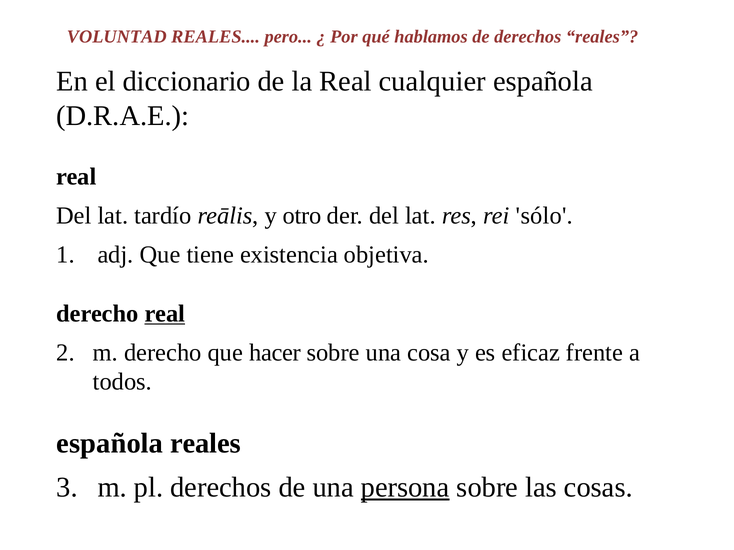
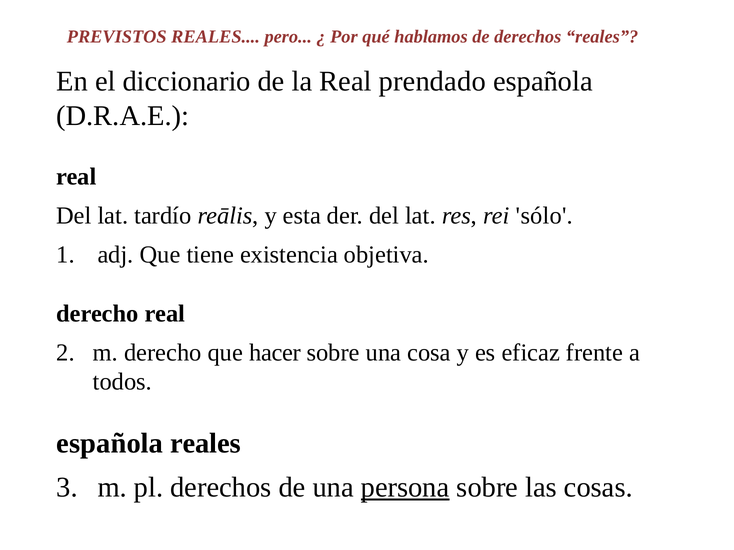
VOLUNTAD: VOLUNTAD -> PREVISTOS
cualquier: cualquier -> prendado
otro: otro -> esta
real at (165, 314) underline: present -> none
